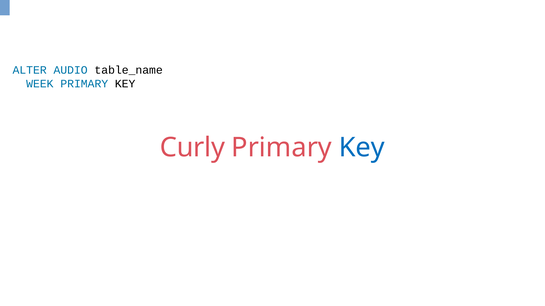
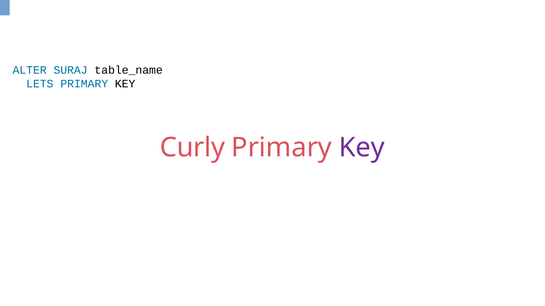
AUDIO: AUDIO -> SURAJ
WEEK: WEEK -> LETS
Key at (362, 148) colour: blue -> purple
